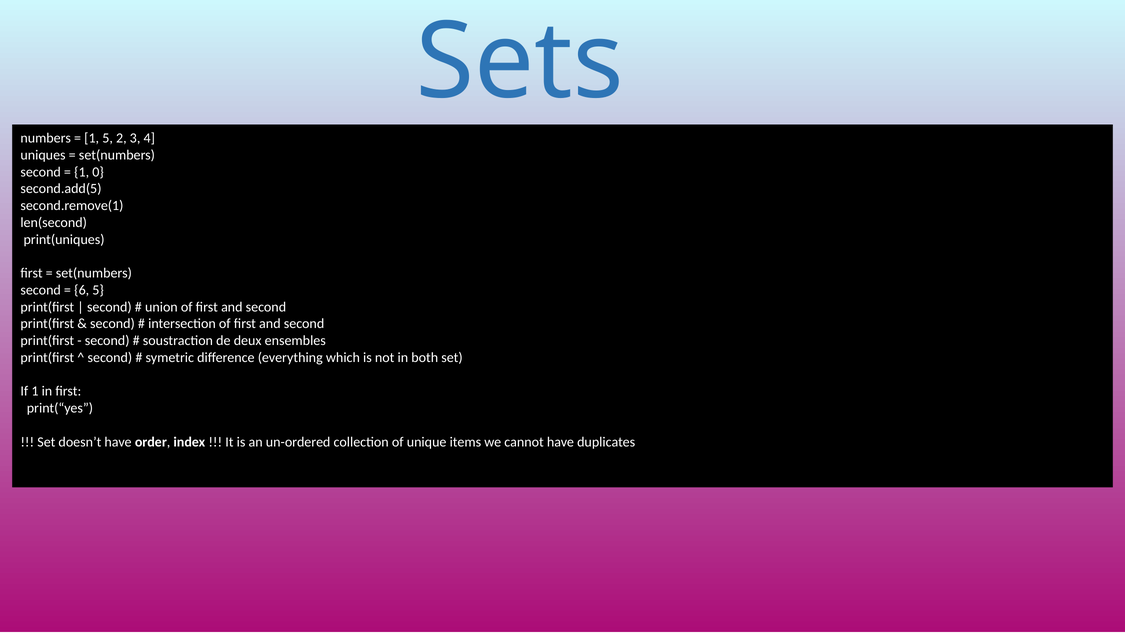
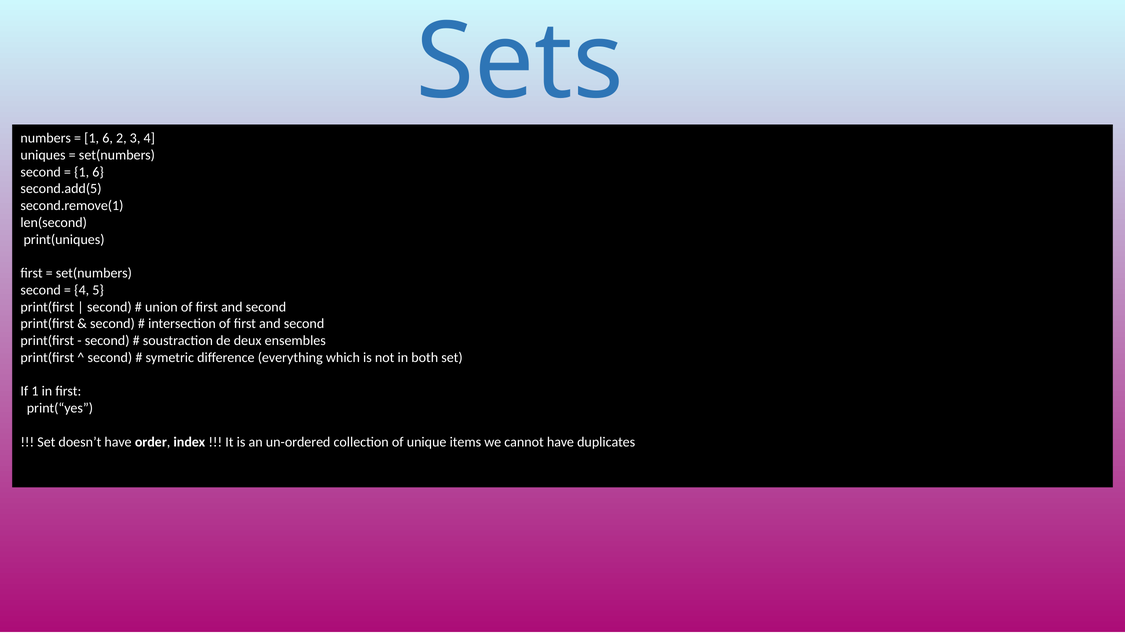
5 at (108, 138): 5 -> 6
0 at (98, 172): 0 -> 6
6 at (82, 290): 6 -> 4
